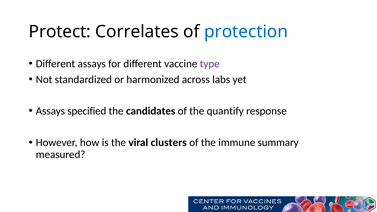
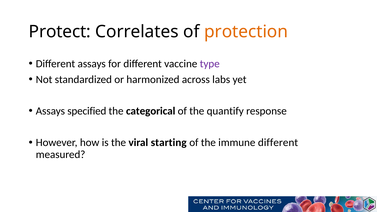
protection colour: blue -> orange
candidates: candidates -> categorical
clusters: clusters -> starting
immune summary: summary -> different
